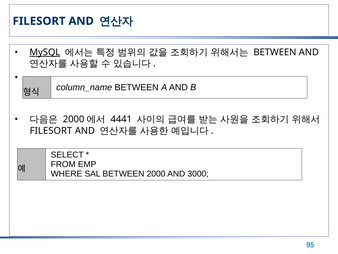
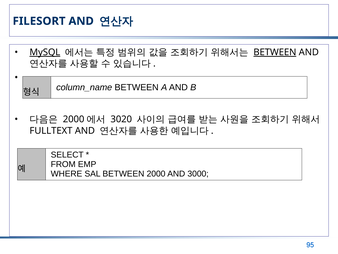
BETWEEN at (275, 52) underline: none -> present
4441: 4441 -> 3020
FILESORT at (51, 130): FILESORT -> FULLTEXT
